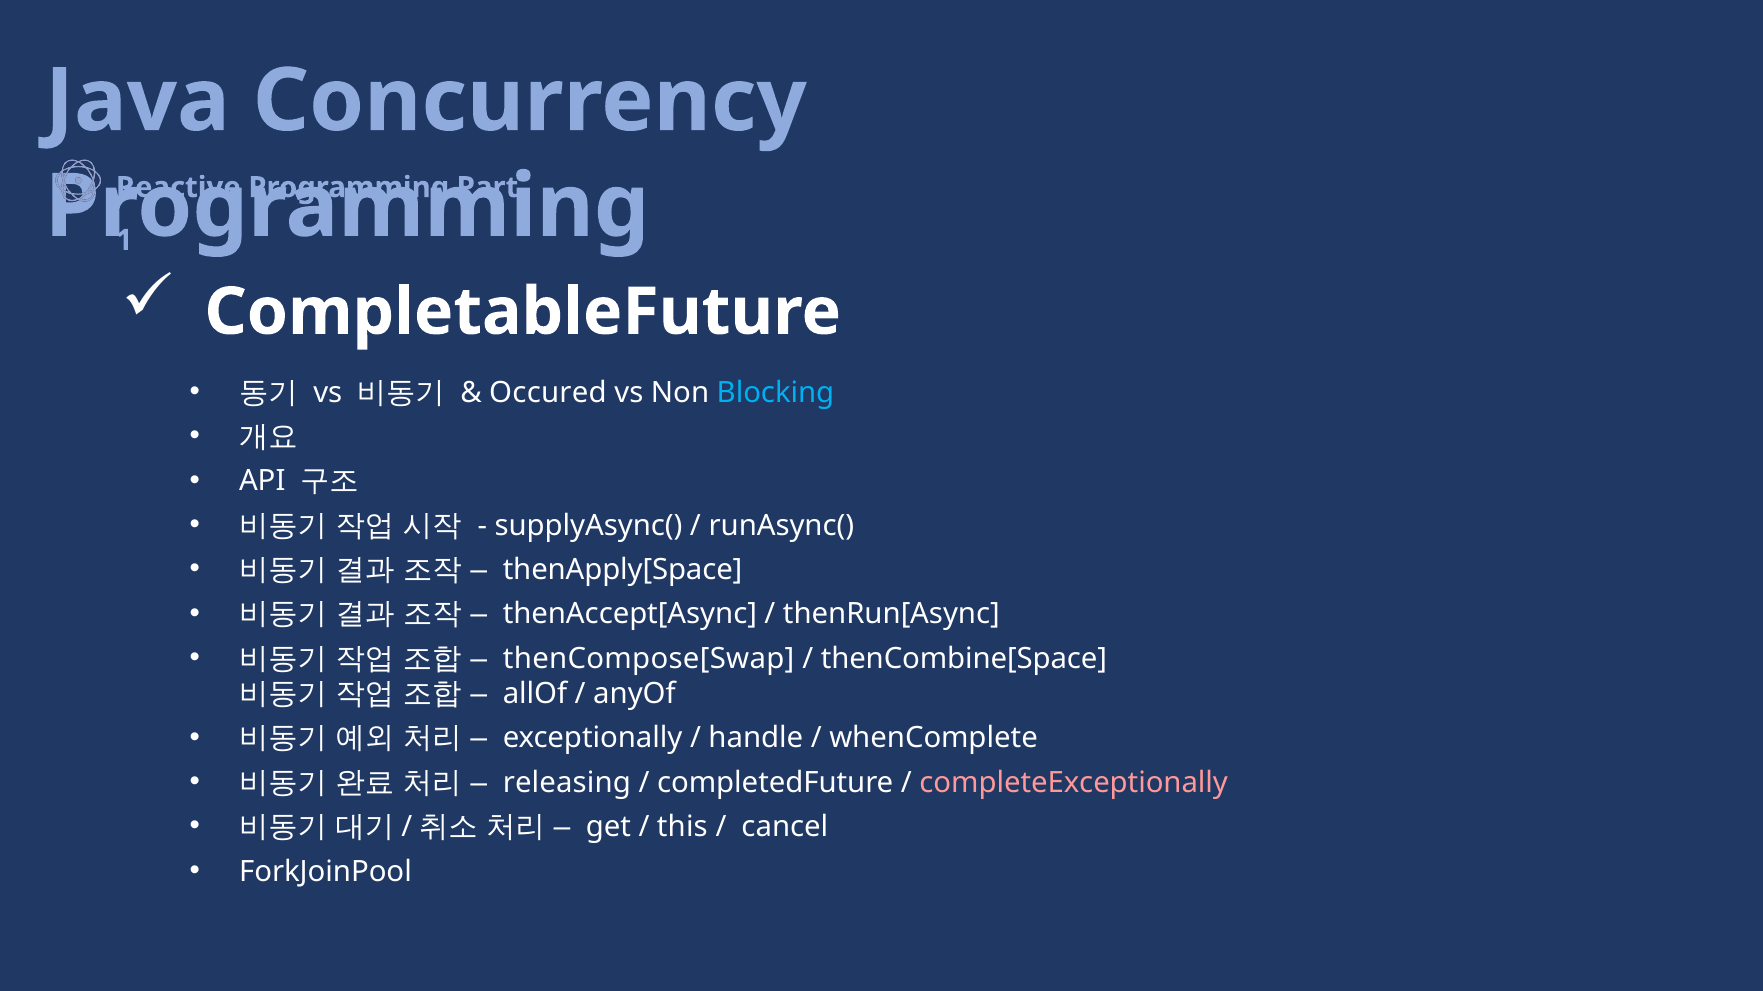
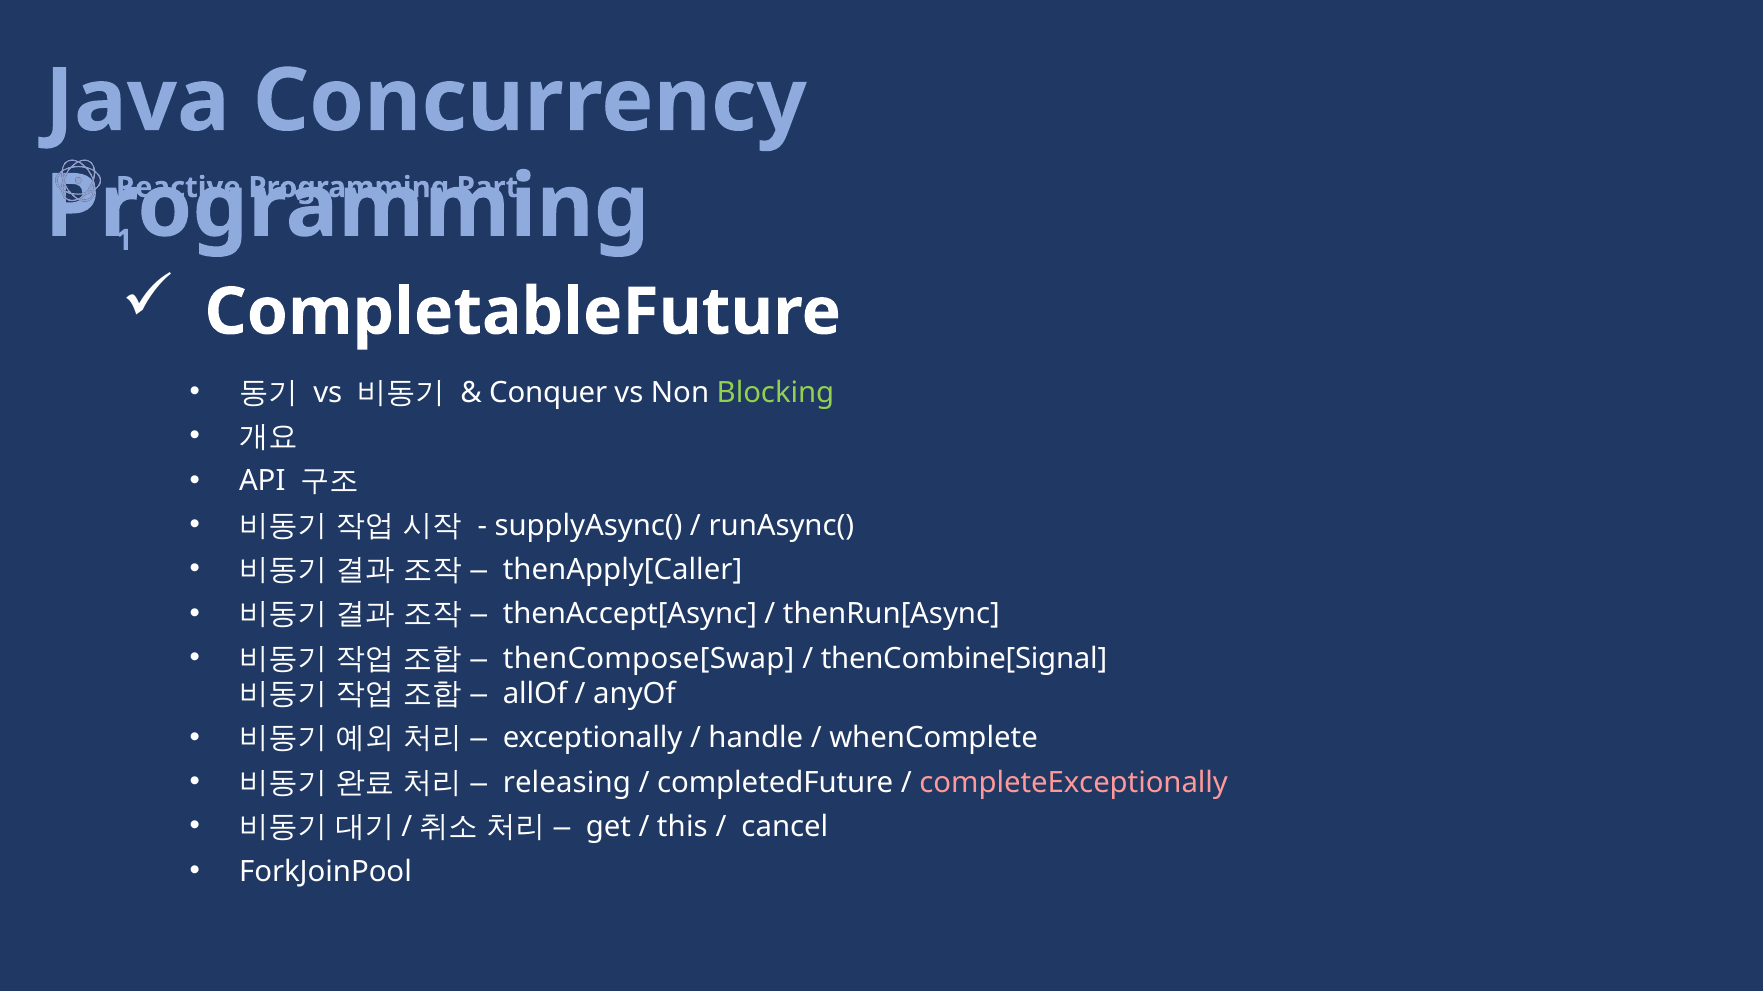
Occured: Occured -> Conquer
Blocking colour: light blue -> light green
thenApply[Space: thenApply[Space -> thenApply[Caller
thenCombine[Space: thenCombine[Space -> thenCombine[Signal
